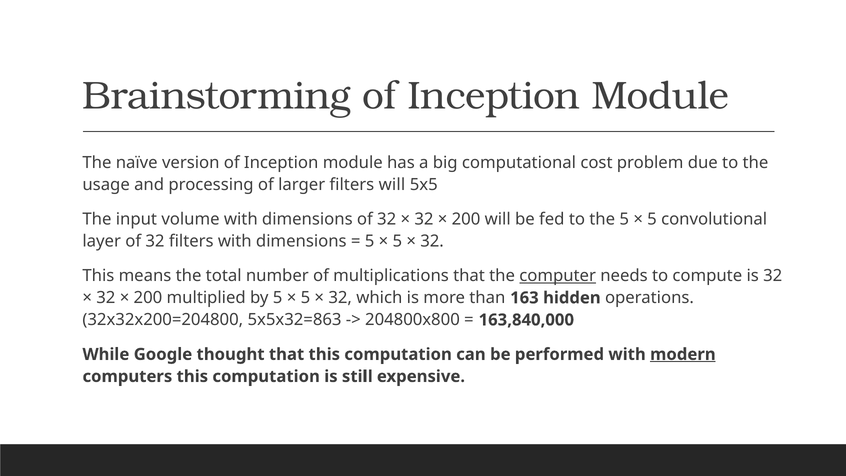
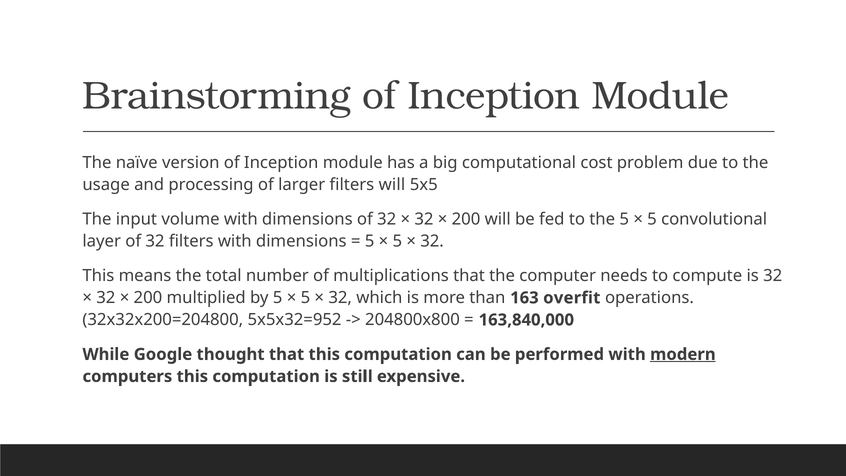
computer underline: present -> none
hidden: hidden -> overfit
5x5x32=863: 5x5x32=863 -> 5x5x32=952
